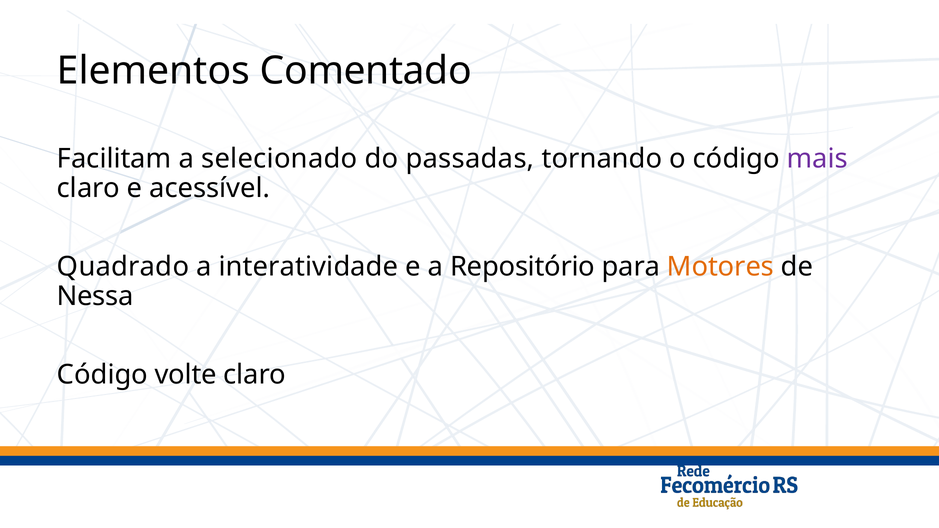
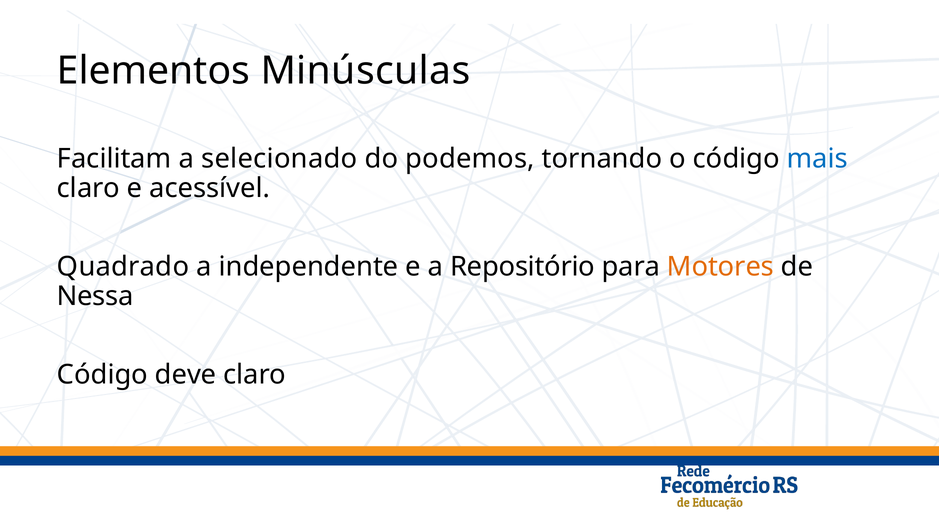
Comentado: Comentado -> Minúsculas
passadas: passadas -> podemos
mais colour: purple -> blue
interatividade: interatividade -> independente
volte: volte -> deve
